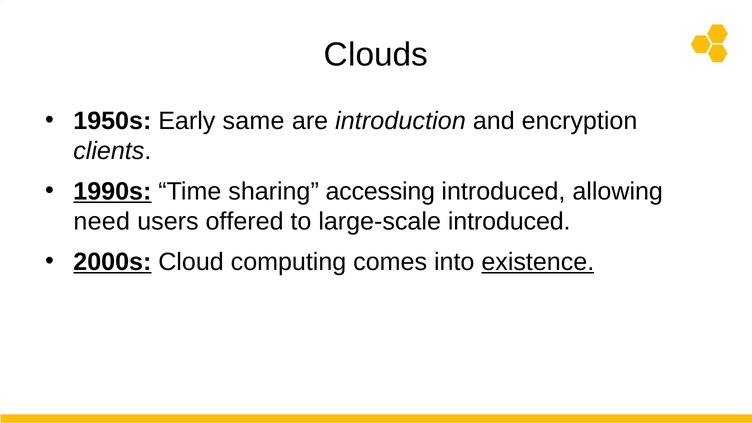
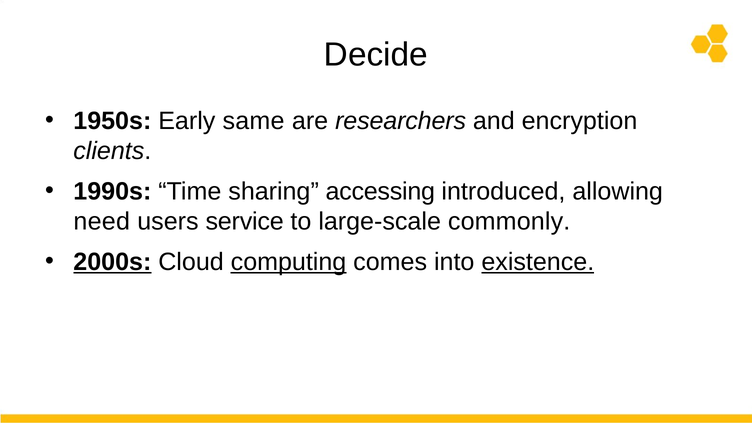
Clouds: Clouds -> Decide
introduction: introduction -> researchers
1990s underline: present -> none
offered: offered -> service
large-scale introduced: introduced -> commonly
computing underline: none -> present
